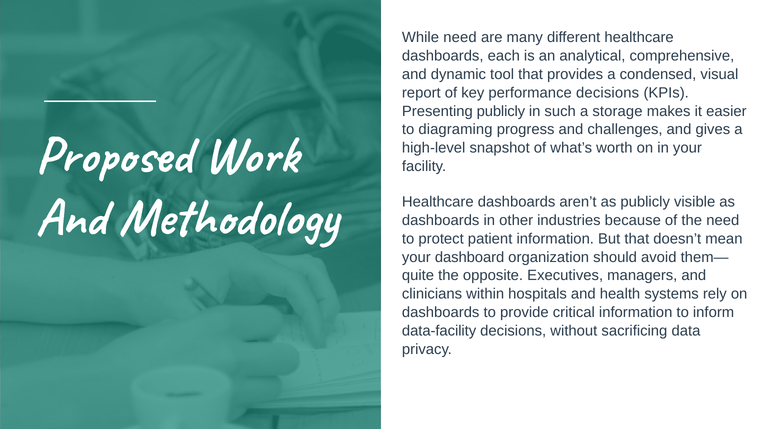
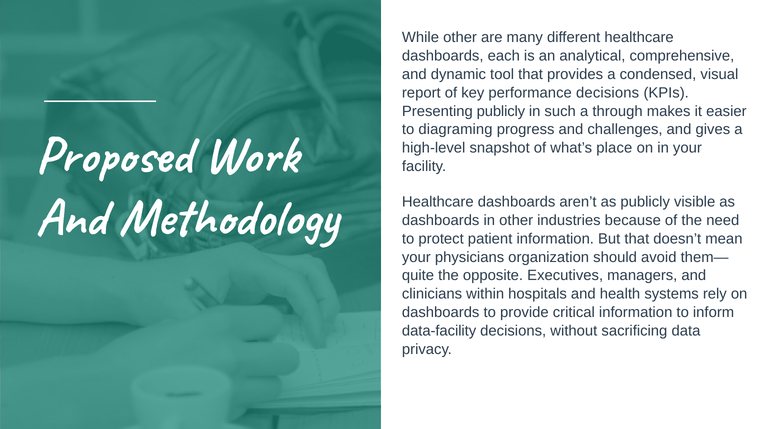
While need: need -> other
storage: storage -> through
worth: worth -> place
dashboard: dashboard -> physicians
